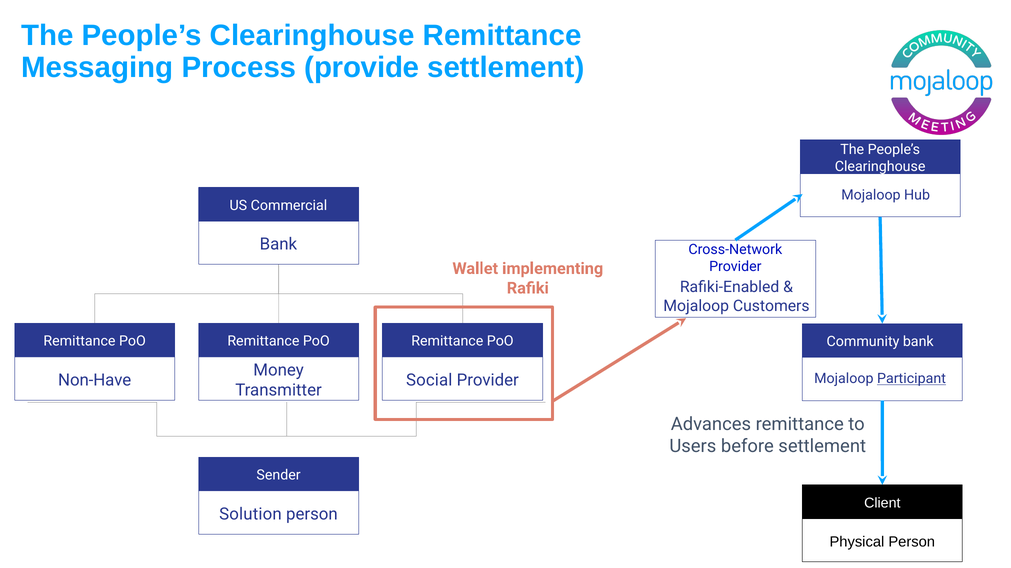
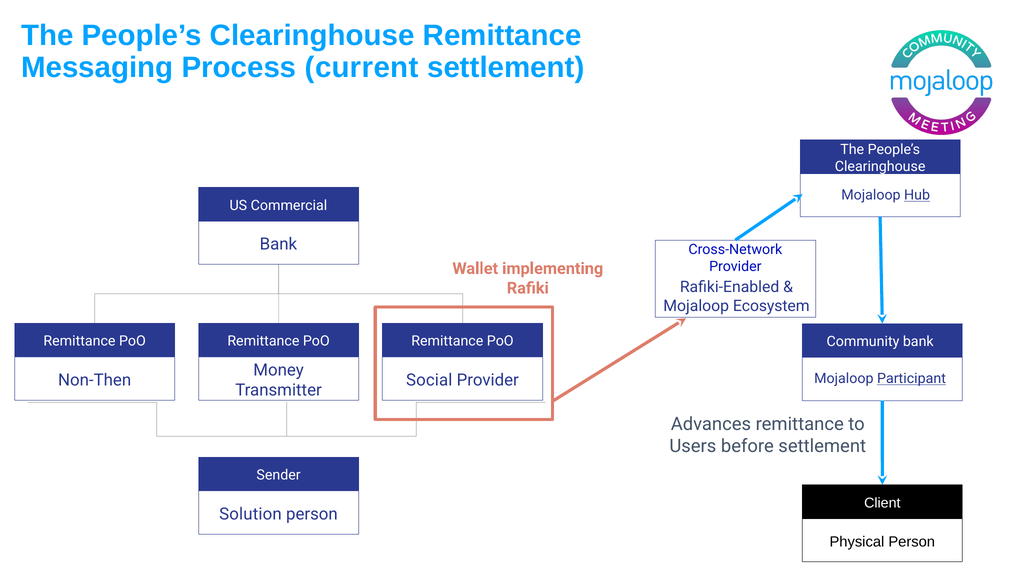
provide: provide -> current
Hub underline: none -> present
Customers: Customers -> Ecosystem
Non-Have: Non-Have -> Non-Then
